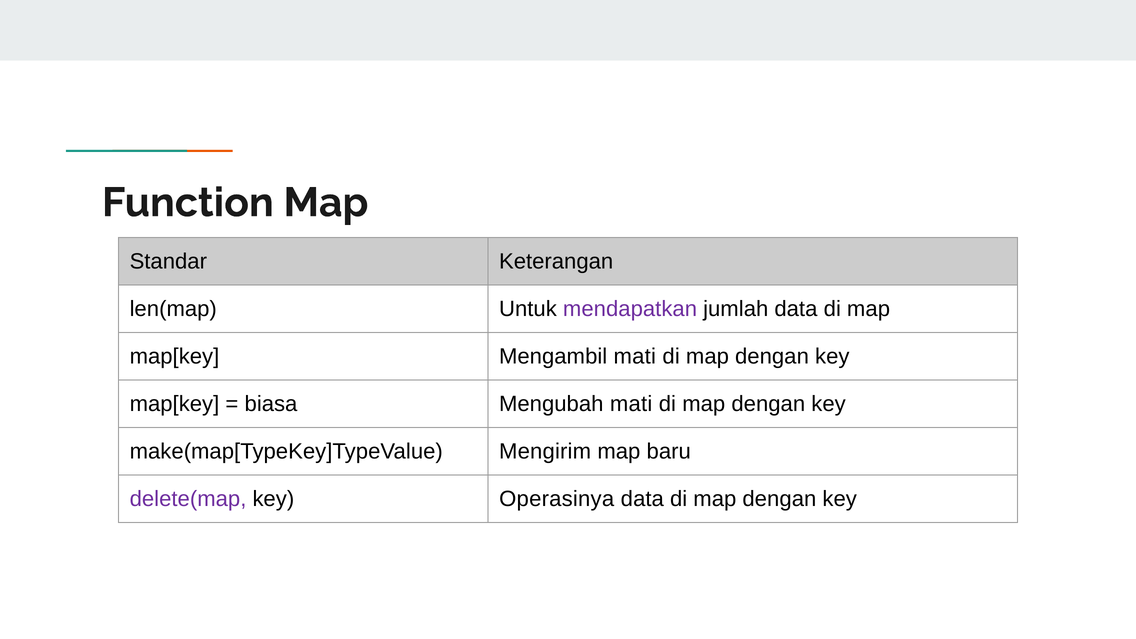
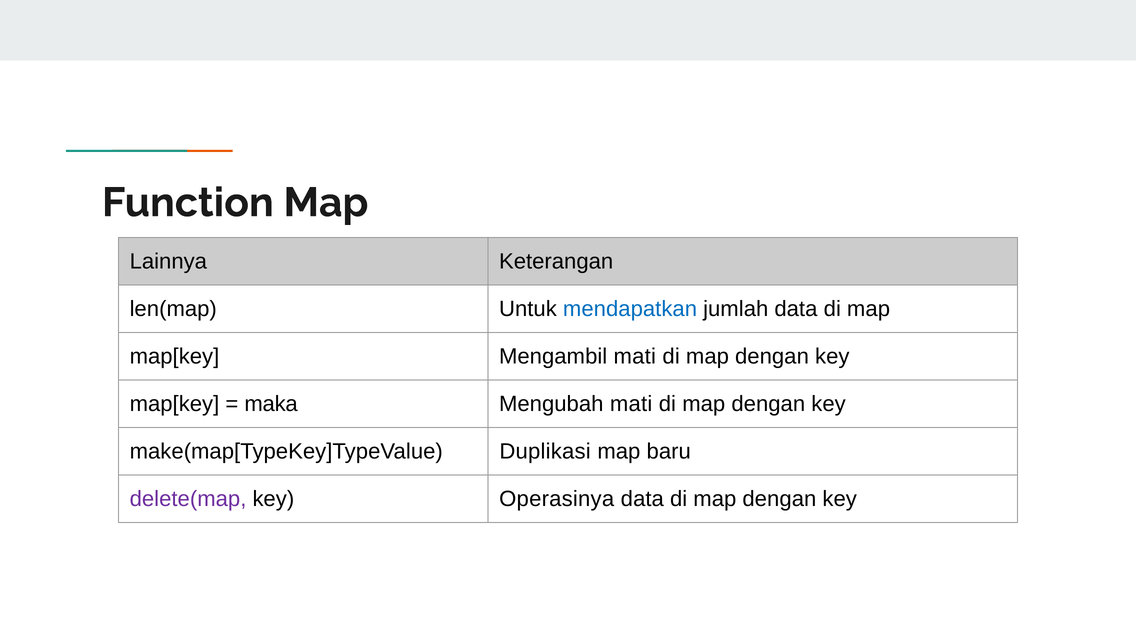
Standar: Standar -> Lainnya
mendapatkan colour: purple -> blue
biasa: biasa -> maka
Mengirim: Mengirim -> Duplikasi
